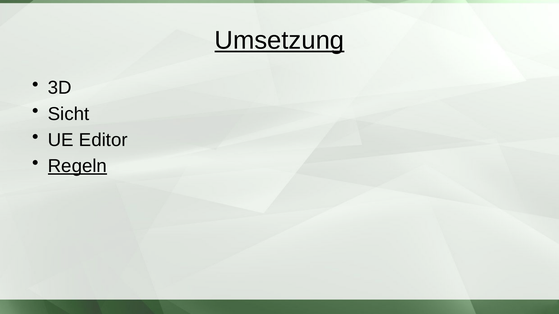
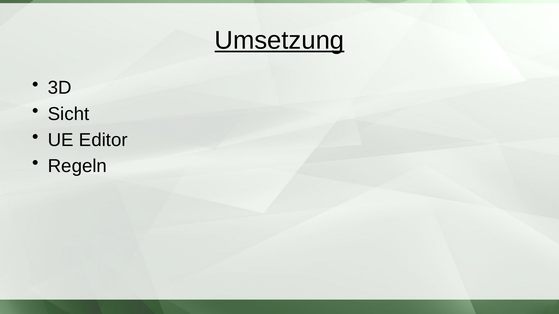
Regeln underline: present -> none
